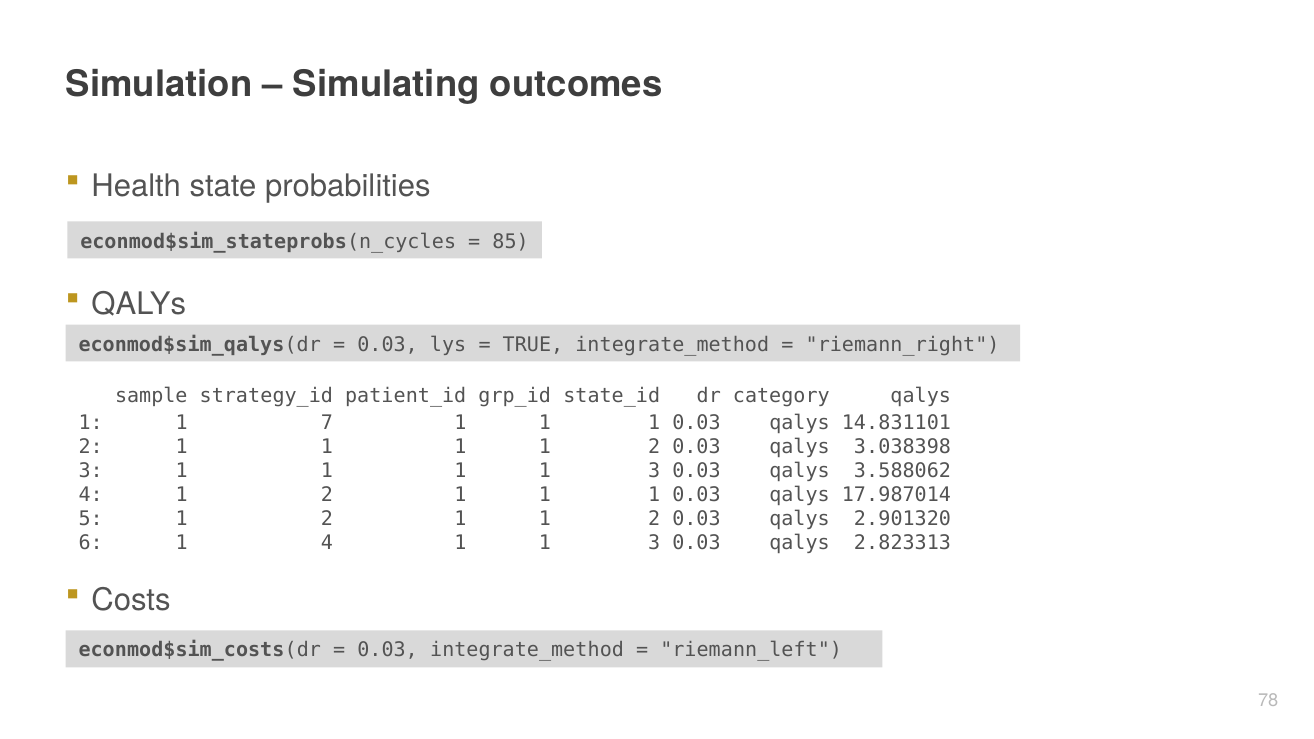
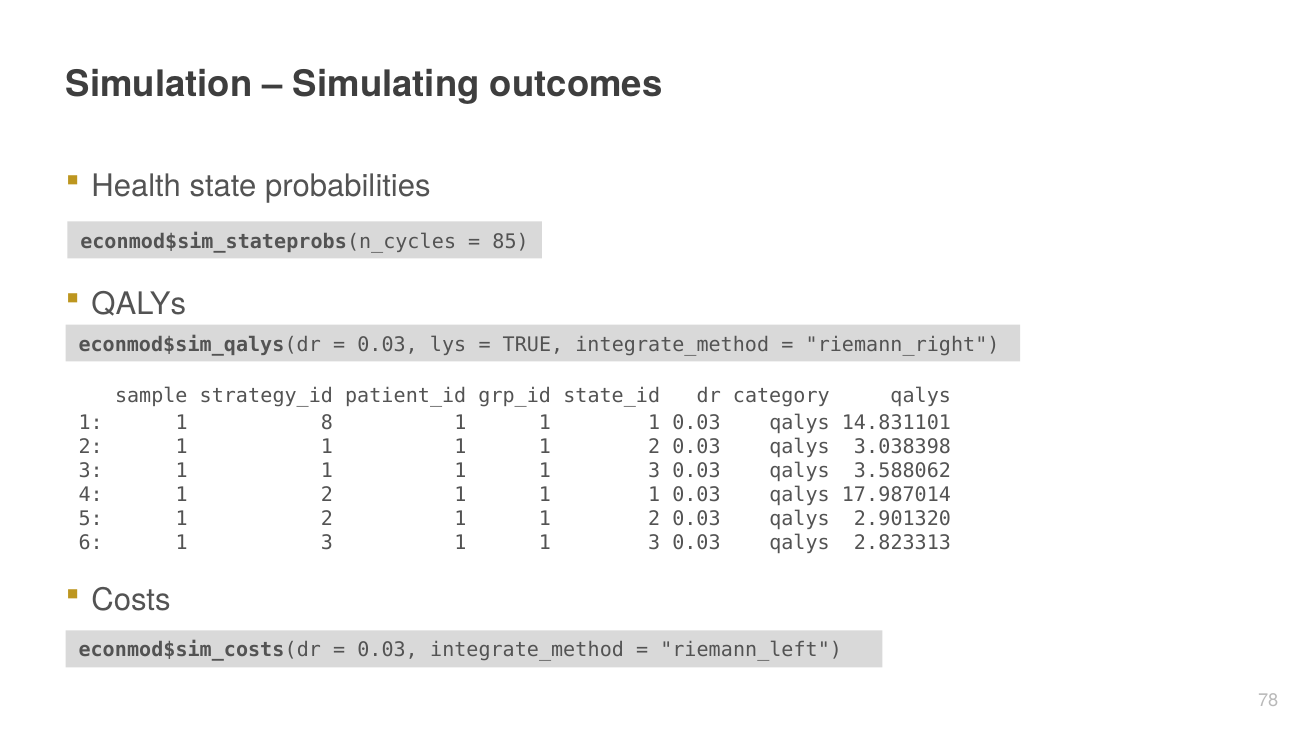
7: 7 -> 8
6 1 4: 4 -> 3
